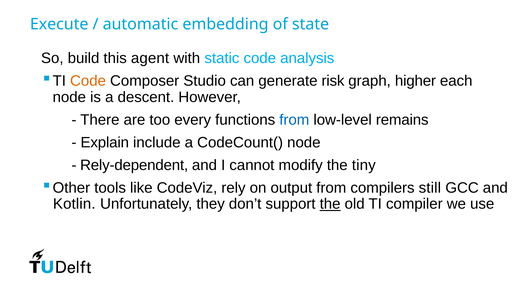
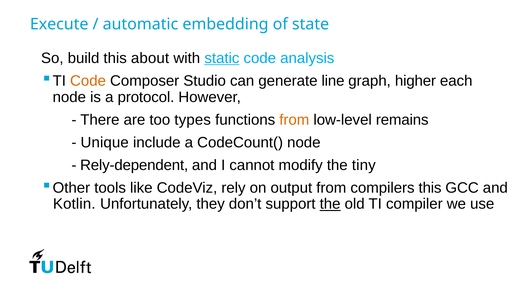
agent: agent -> about
static underline: none -> present
risk: risk -> line
descent: descent -> protocol
every: every -> types
from at (294, 120) colour: blue -> orange
Explain: Explain -> Unique
compilers still: still -> this
